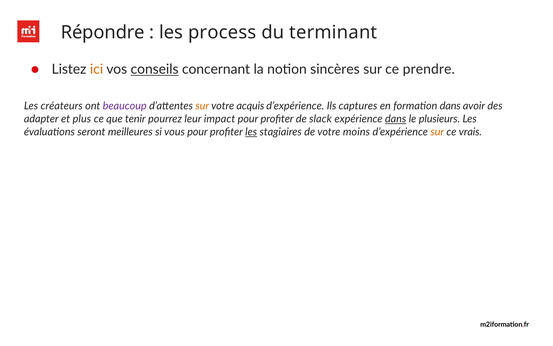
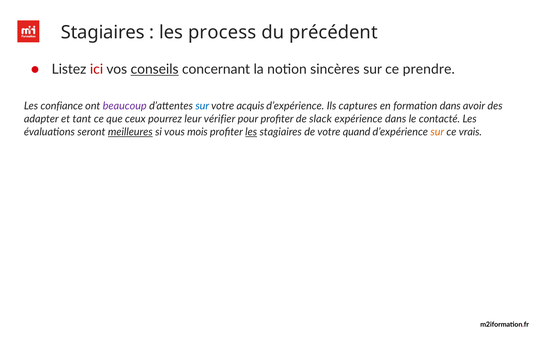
Répondre at (103, 32): Répondre -> Stagiaires
terminant: terminant -> précédent
ici colour: orange -> red
créateurs: créateurs -> confiance
sur at (202, 106) colour: orange -> blue
plus: plus -> tant
tenir: tenir -> ceux
impact: impact -> vérifier
dans at (396, 119) underline: present -> none
plusieurs: plusieurs -> contacté
meilleures underline: none -> present
vous pour: pour -> mois
moins: moins -> quand
